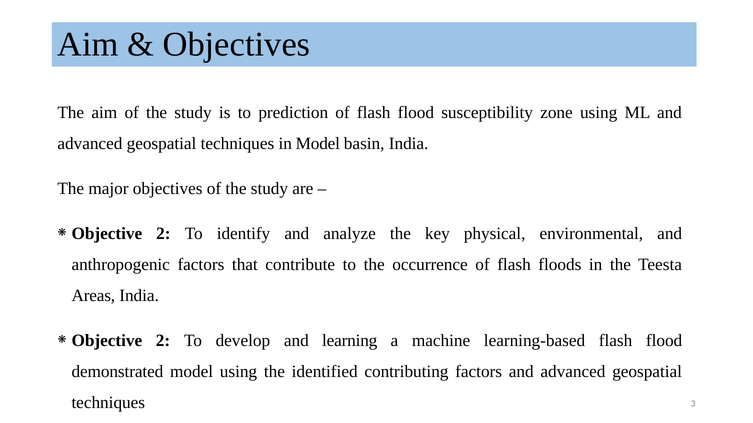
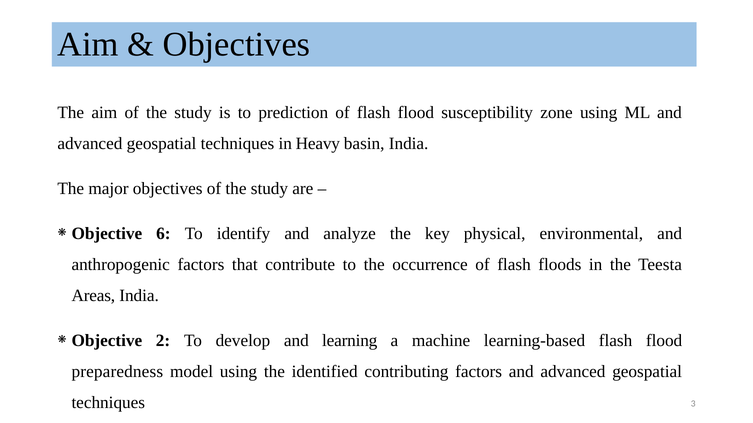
in Model: Model -> Heavy
2 at (163, 234): 2 -> 6
demonstrated: demonstrated -> preparedness
